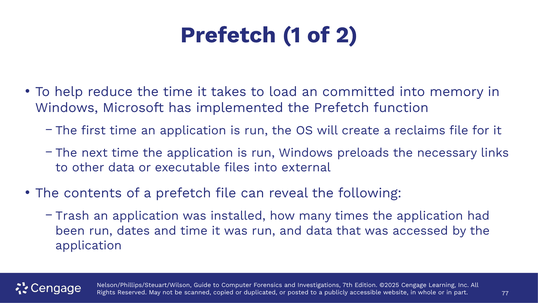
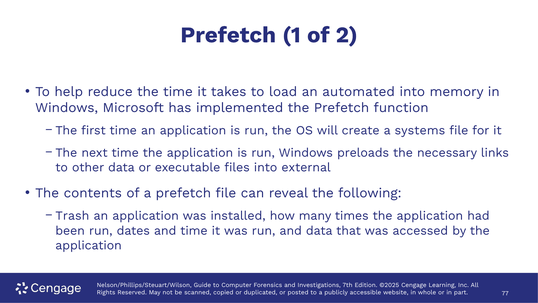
committed: committed -> automated
reclaims: reclaims -> systems
